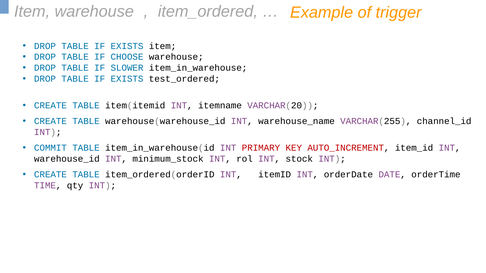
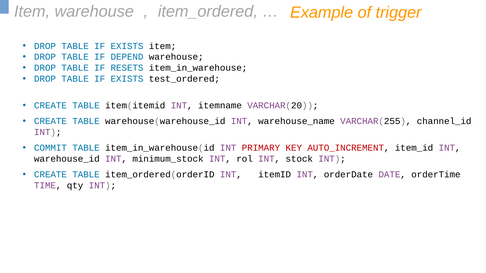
CHOOSE: CHOOSE -> DEPEND
SLOWER: SLOWER -> RESETS
